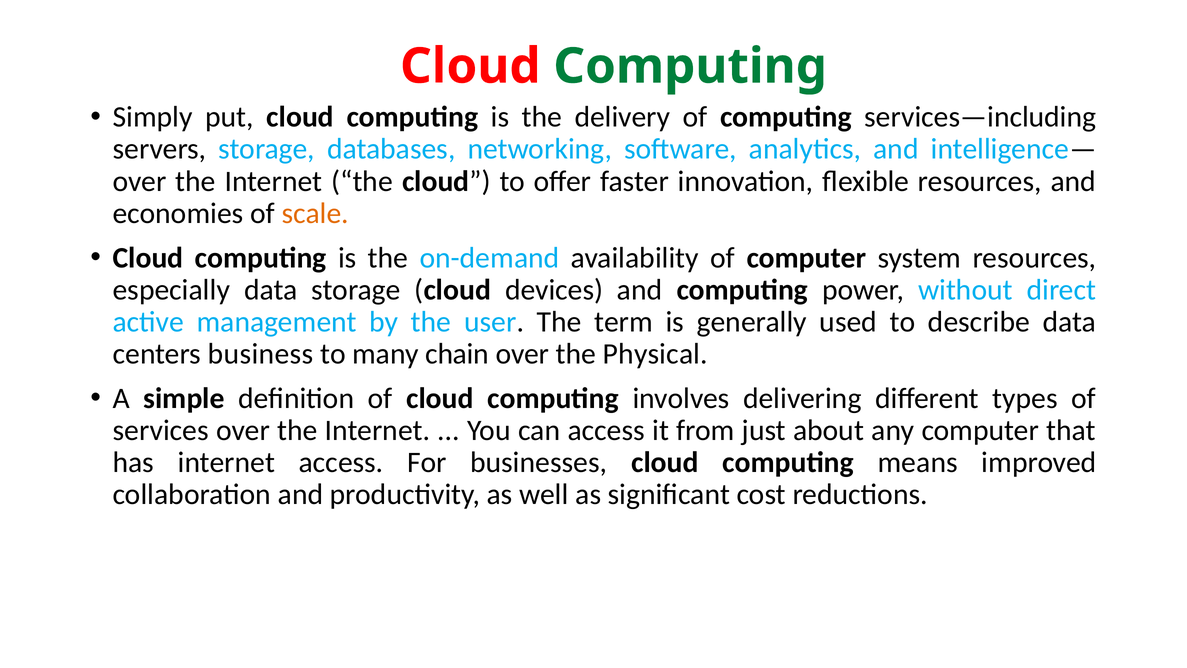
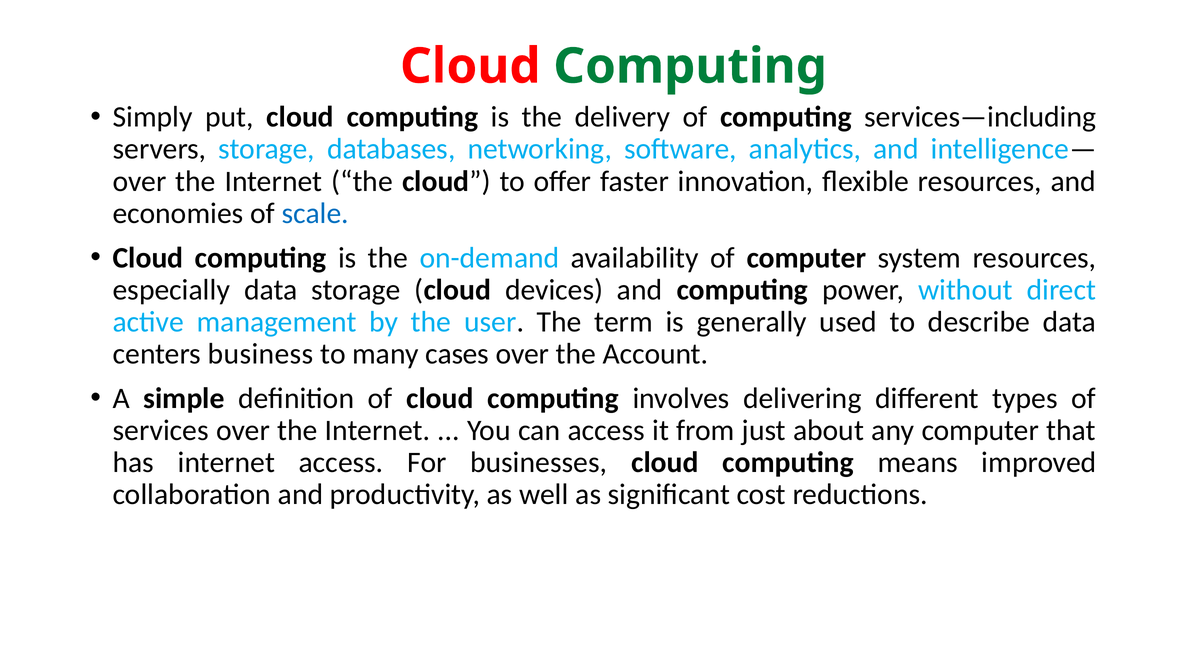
scale colour: orange -> blue
chain: chain -> cases
Physical: Physical -> Account
